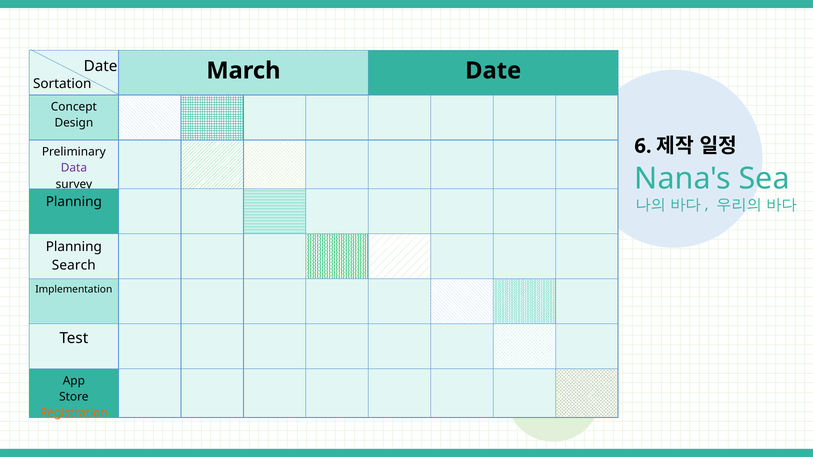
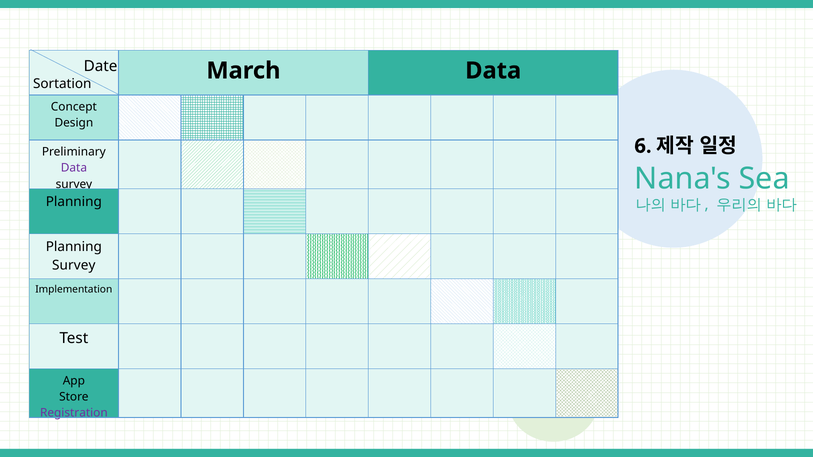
March Date: Date -> Data
Search at (74, 265): Search -> Survey
Registration colour: orange -> purple
